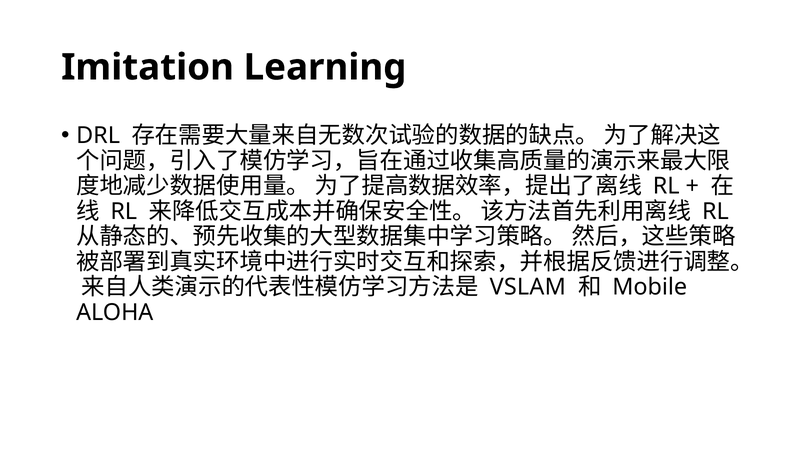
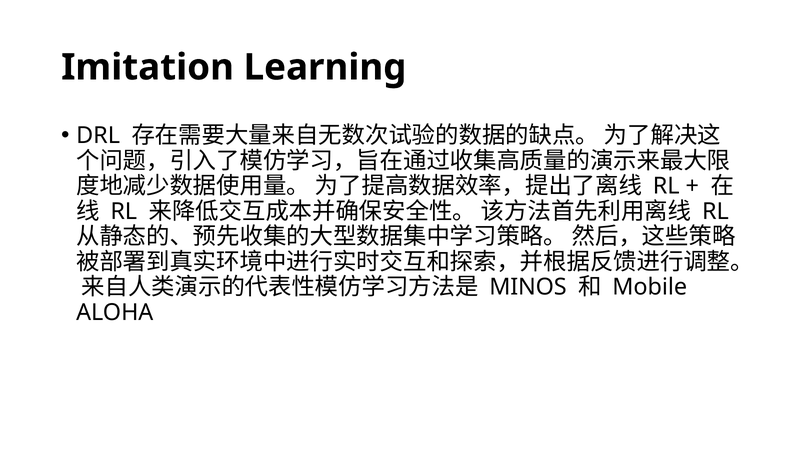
VSLAM: VSLAM -> MINOS
